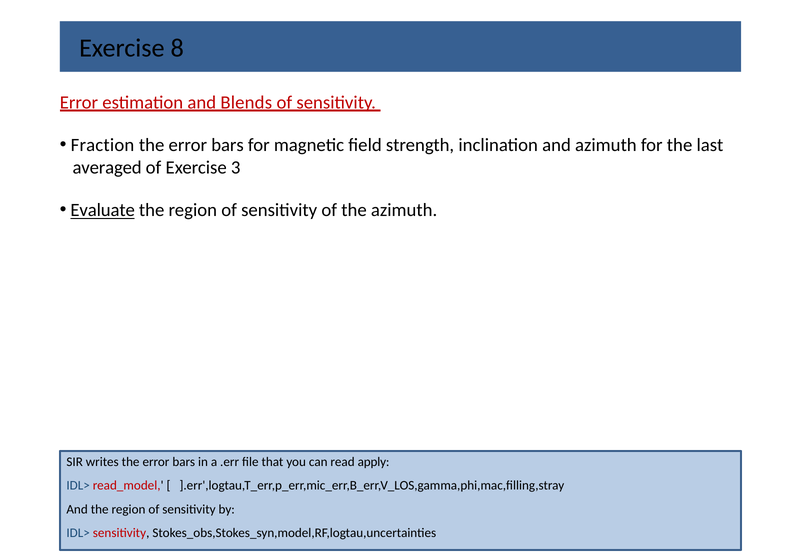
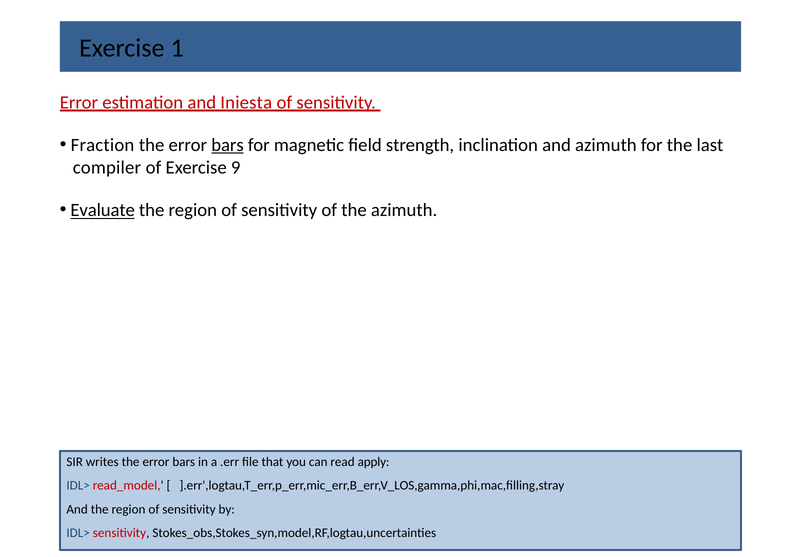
8: 8 -> 1
Blends: Blends -> Iniesta
bars at (228, 145) underline: none -> present
averaged: averaged -> compiler
3: 3 -> 9
